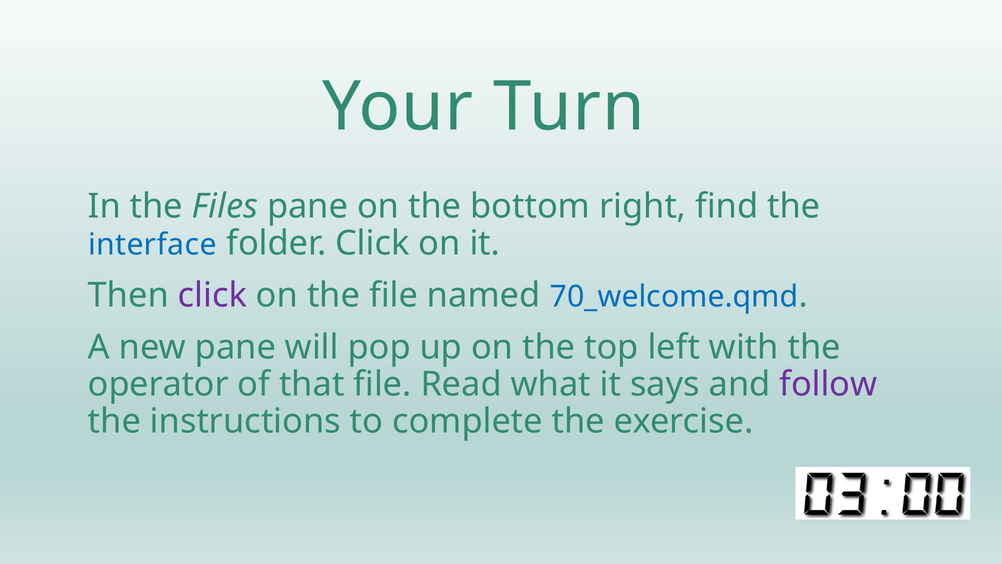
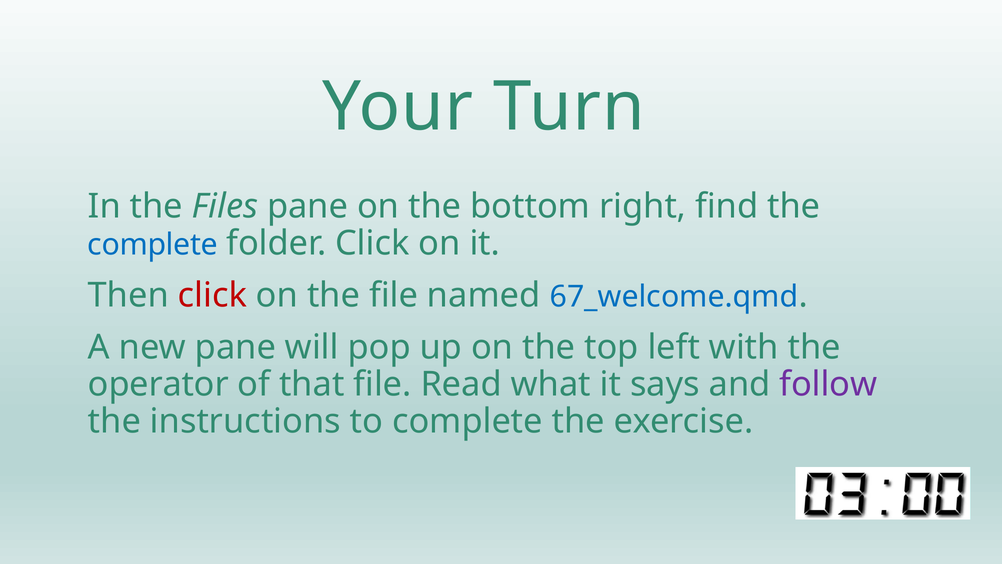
interface at (152, 245): interface -> complete
click at (212, 295) colour: purple -> red
70_welcome.qmd: 70_welcome.qmd -> 67_welcome.qmd
